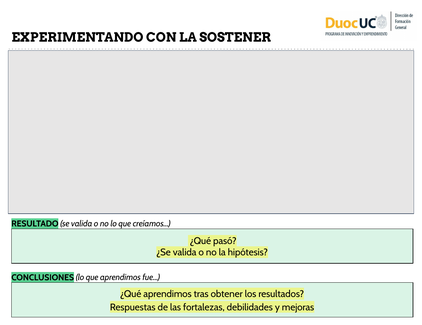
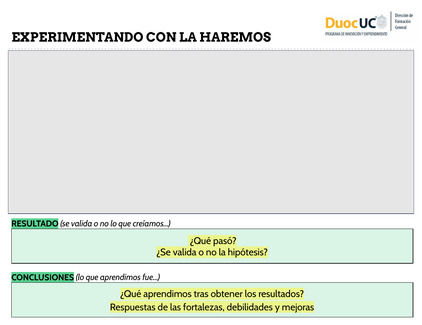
LA SOSTENER: SOSTENER -> HAREMOS
